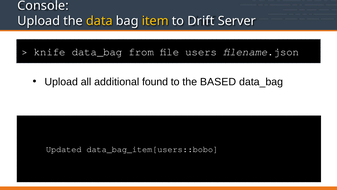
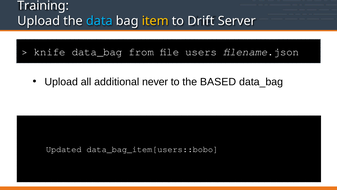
Console: Console -> Training
data colour: yellow -> light blue
found: found -> never
